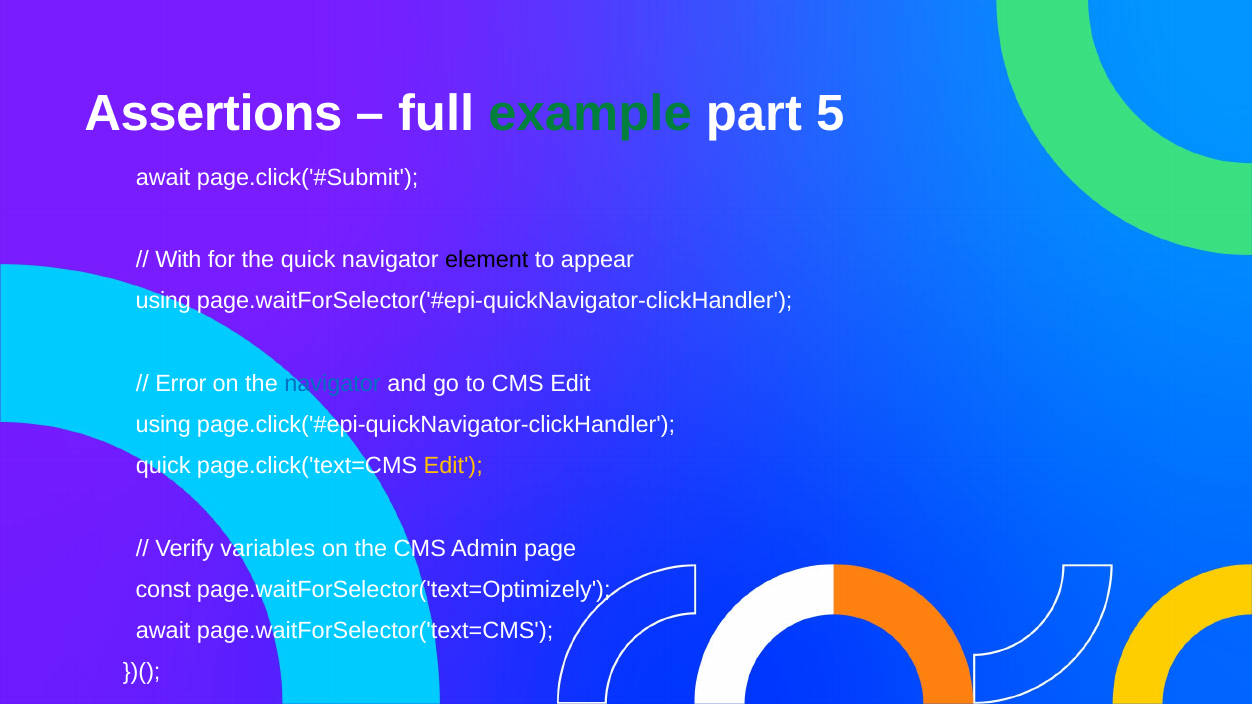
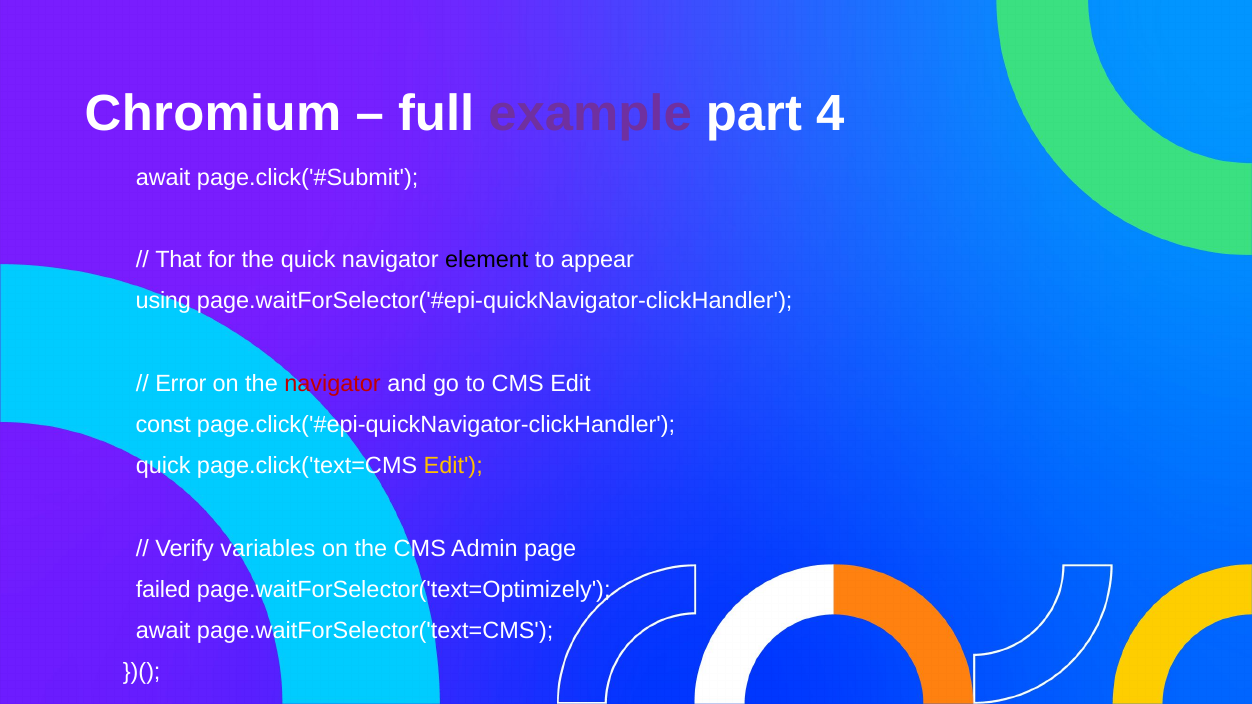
Assertions: Assertions -> Chromium
example colour: green -> purple
5: 5 -> 4
With: With -> That
navigator at (333, 384) colour: blue -> red
using at (163, 425): using -> const
const: const -> failed
